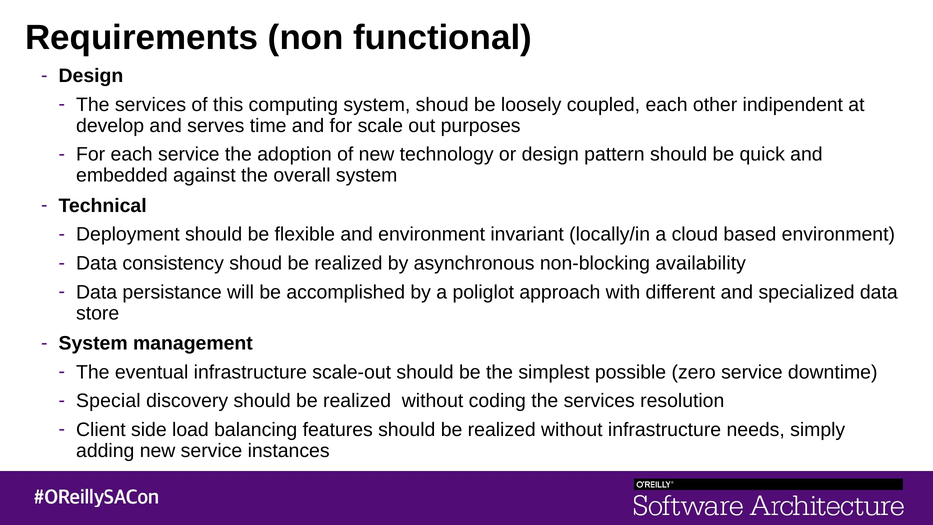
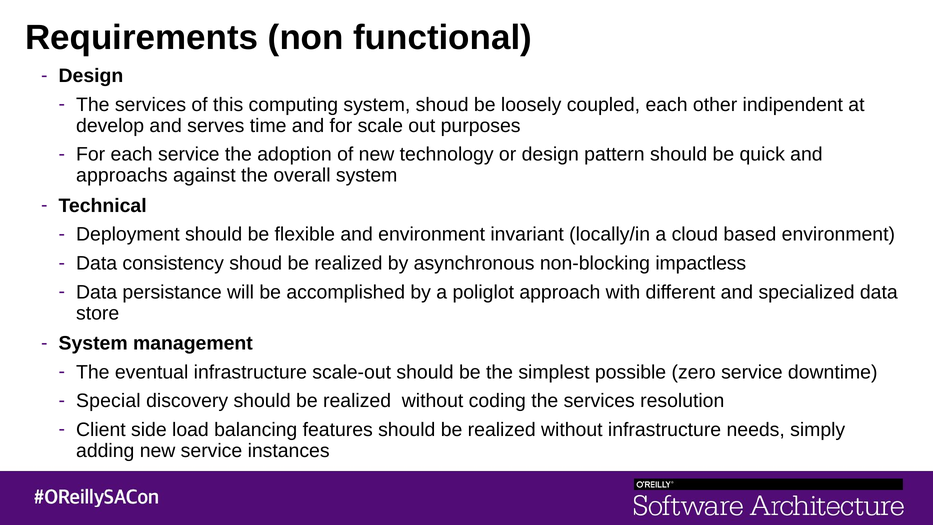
embedded: embedded -> approachs
availability: availability -> impactless
